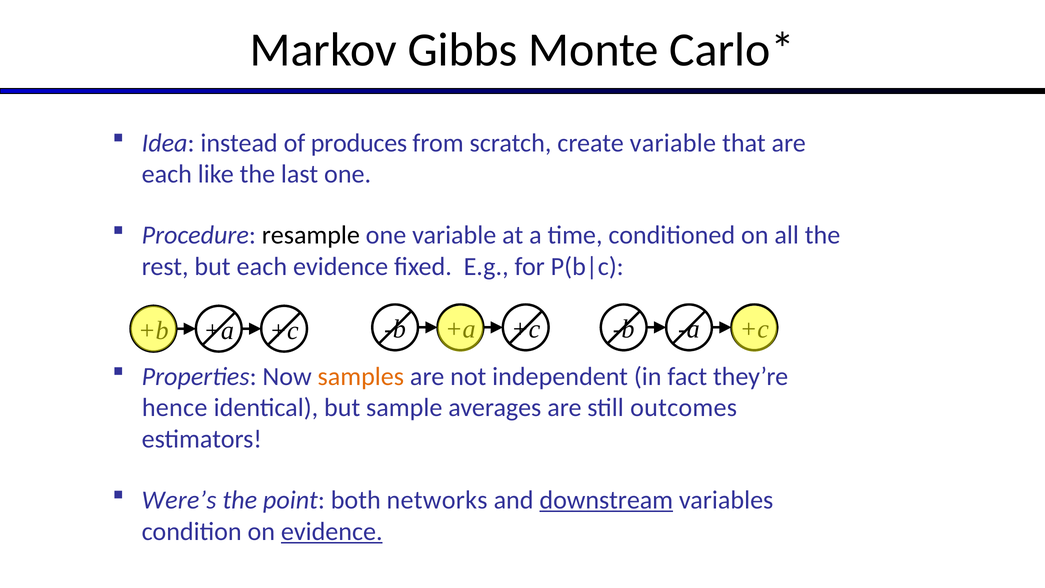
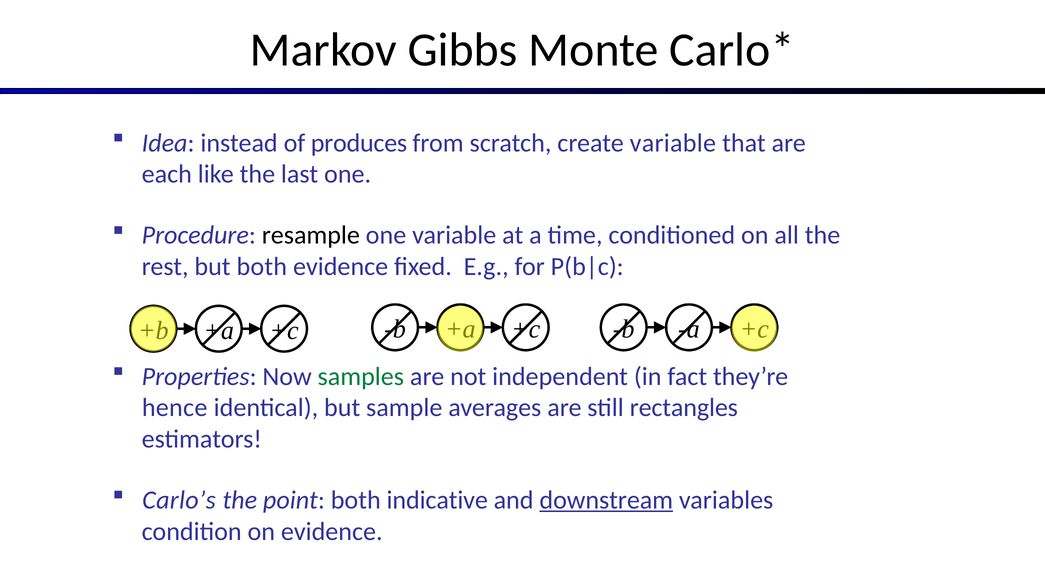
but each: each -> both
samples colour: orange -> green
outcomes: outcomes -> rectangles
Were’s: Were’s -> Carlo’s
networks: networks -> indicative
evidence at (332, 531) underline: present -> none
